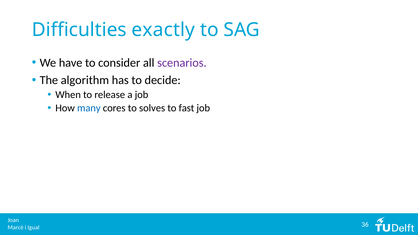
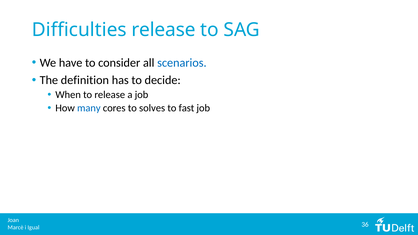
Difficulties exactly: exactly -> release
scenarios colour: purple -> blue
algorithm: algorithm -> definition
